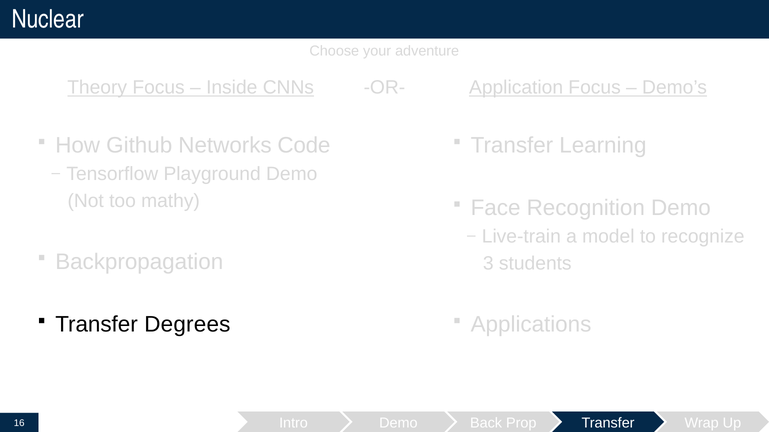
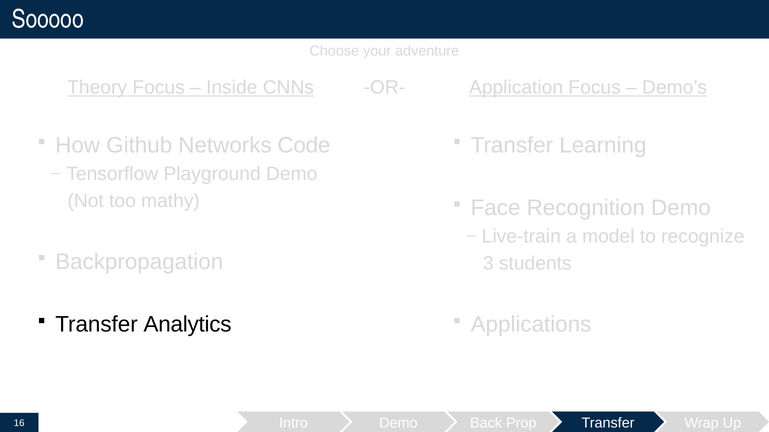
Nuclear: Nuclear -> Sooooo
Degrees: Degrees -> Analytics
